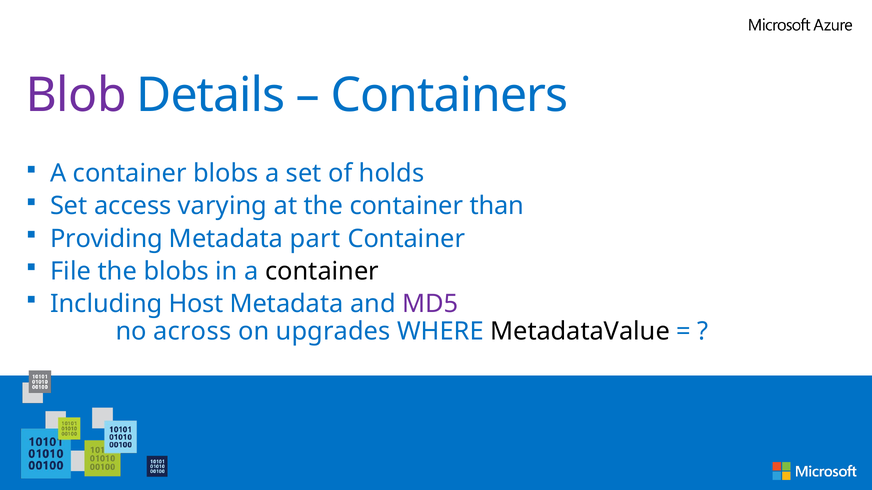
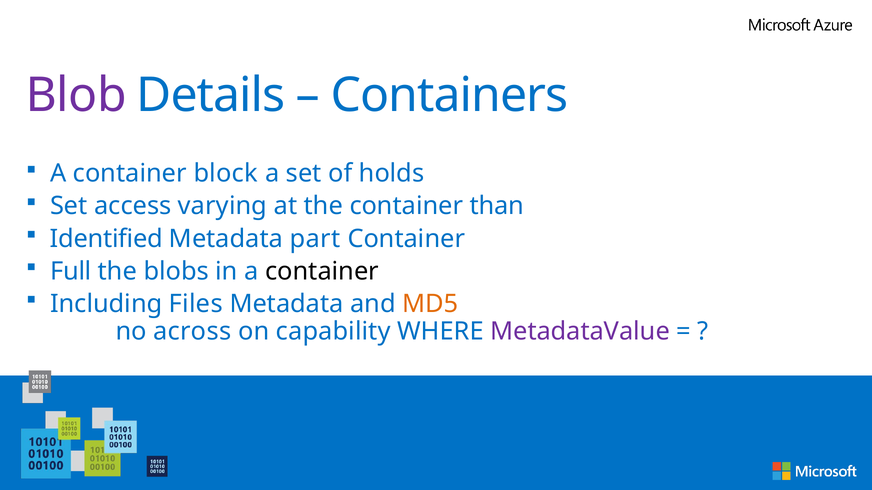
container blobs: blobs -> block
Providing: Providing -> Identified
File: File -> Full
Host: Host -> Files
MD5 colour: purple -> orange
upgrades: upgrades -> capability
MetadataValue colour: black -> purple
